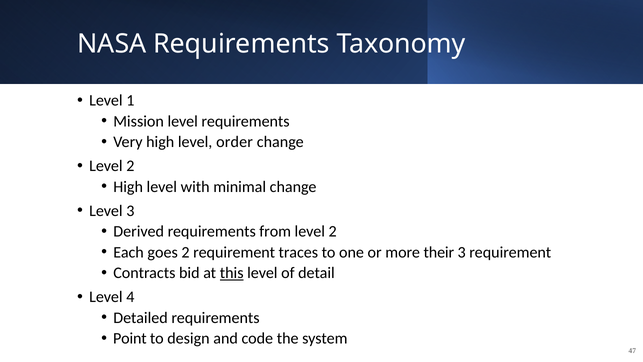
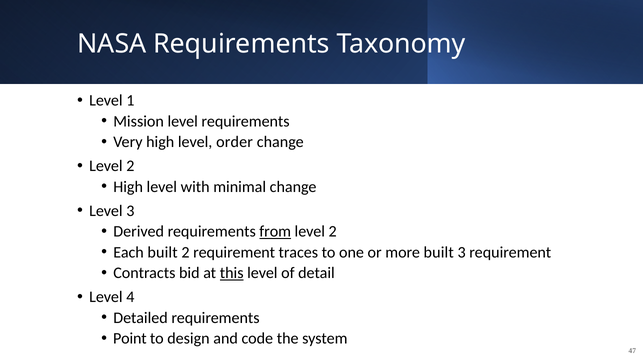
from underline: none -> present
Each goes: goes -> built
more their: their -> built
